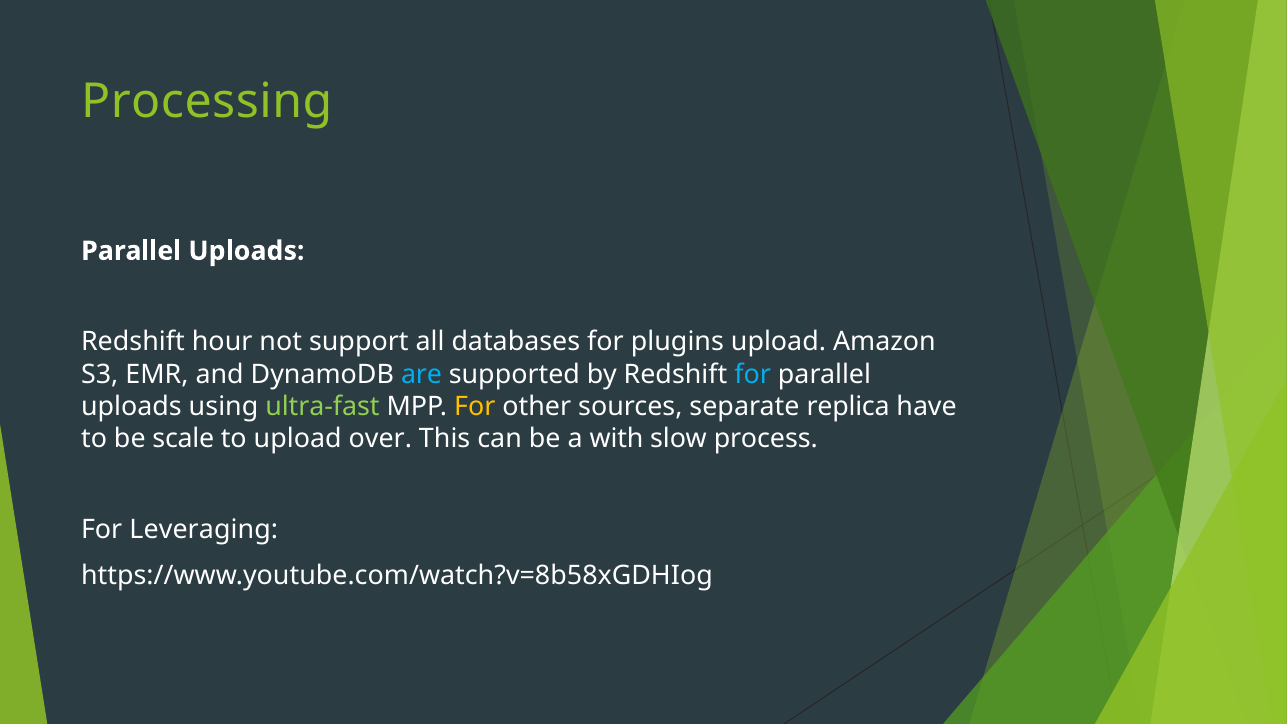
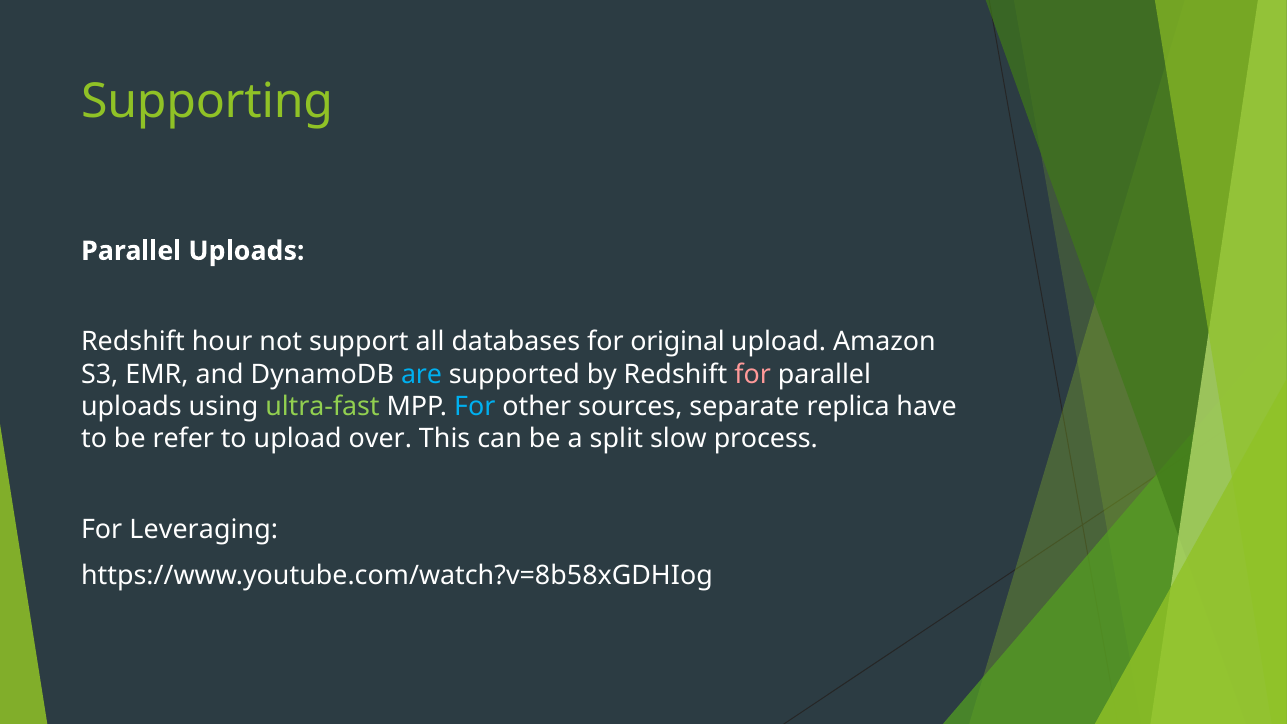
Processing: Processing -> Supporting
plugins: plugins -> original
for at (753, 374) colour: light blue -> pink
For at (475, 406) colour: yellow -> light blue
scale: scale -> refer
with: with -> split
